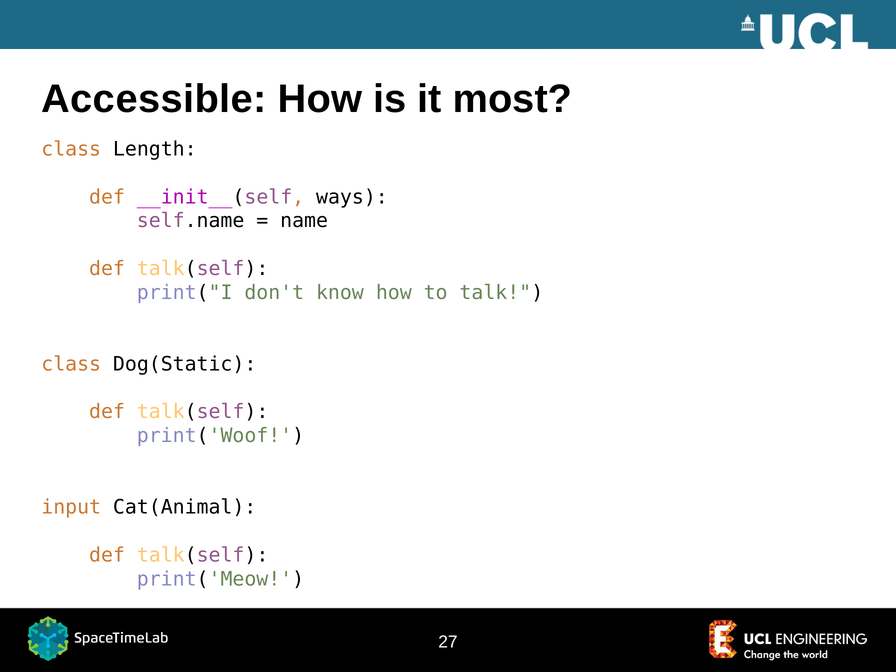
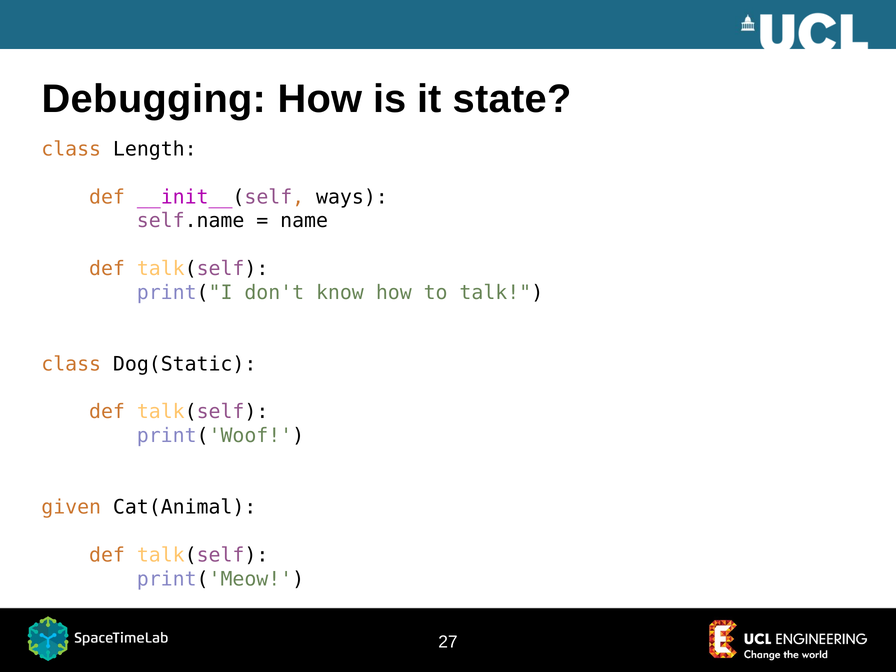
Accessible: Accessible -> Debugging
most: most -> state
input: input -> given
